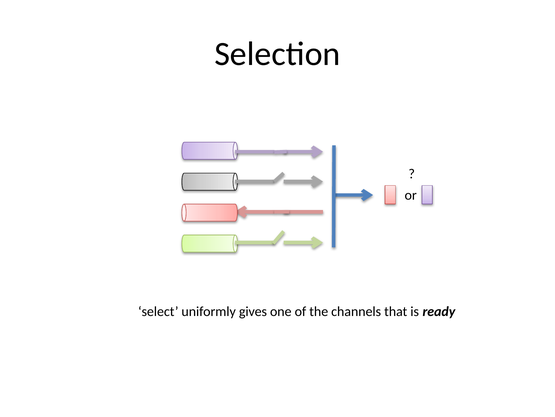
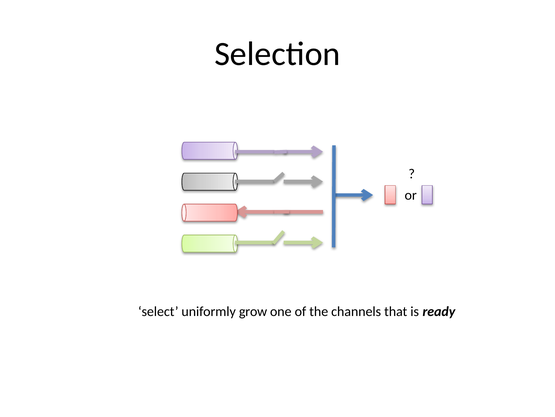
gives: gives -> grow
